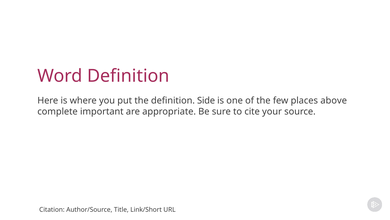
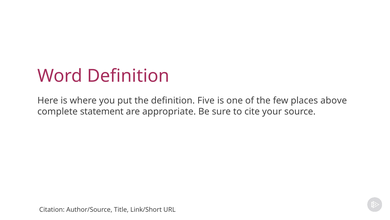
Side: Side -> Five
important: important -> statement
